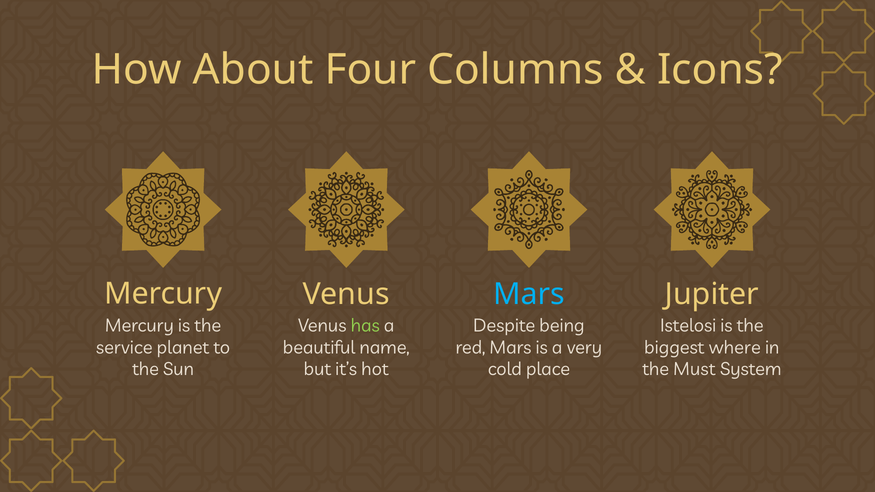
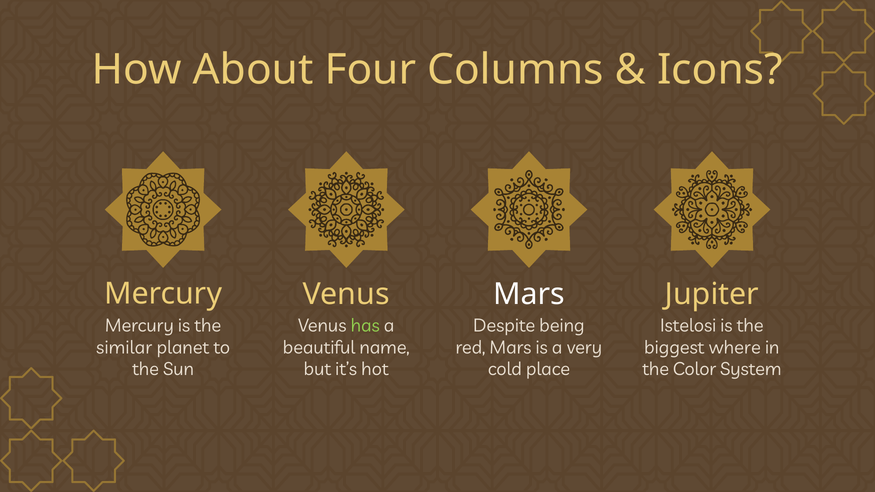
Mars at (529, 294) colour: light blue -> white
service: service -> similar
Must: Must -> Color
